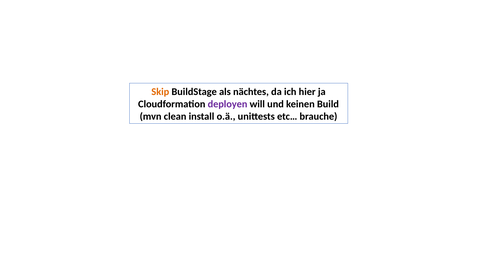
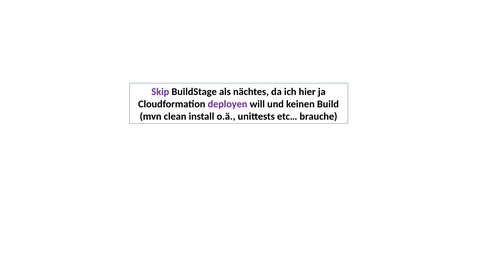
Skip colour: orange -> purple
